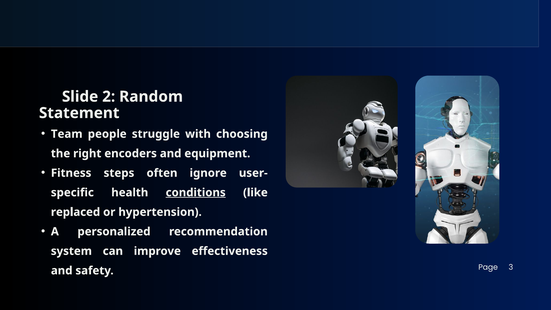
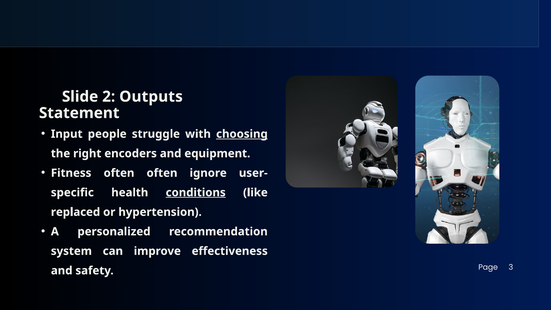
Random: Random -> Outputs
Team: Team -> Input
choosing underline: none -> present
Fitness steps: steps -> often
